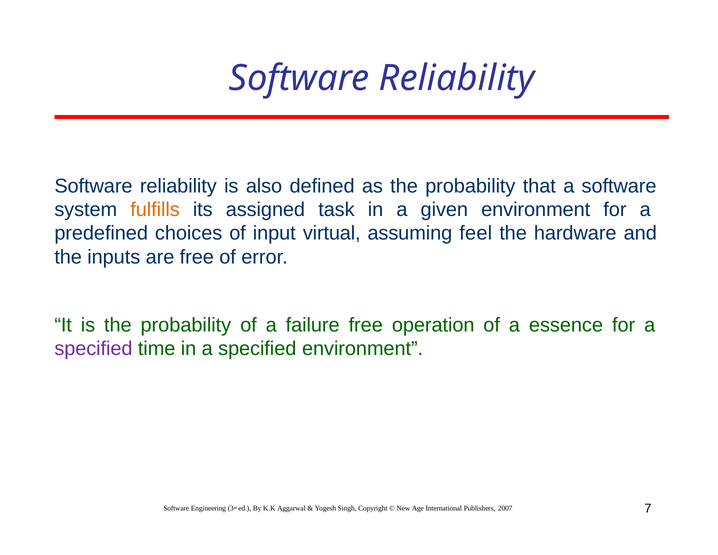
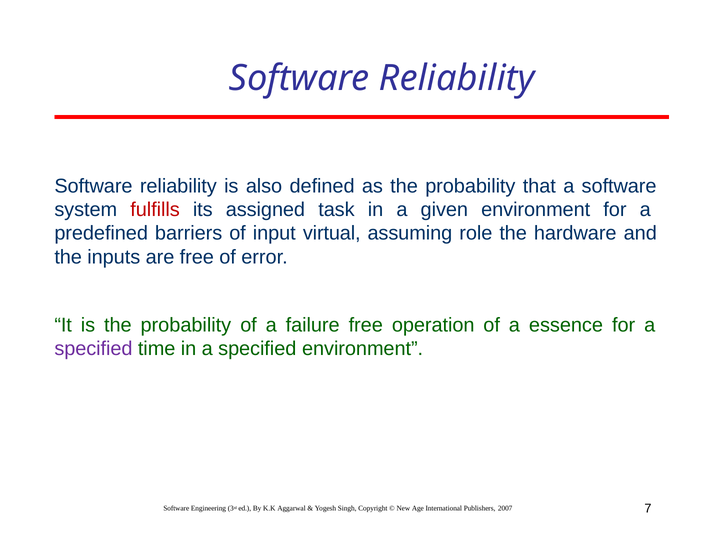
fulfills colour: orange -> red
choices: choices -> barriers
feel: feel -> role
